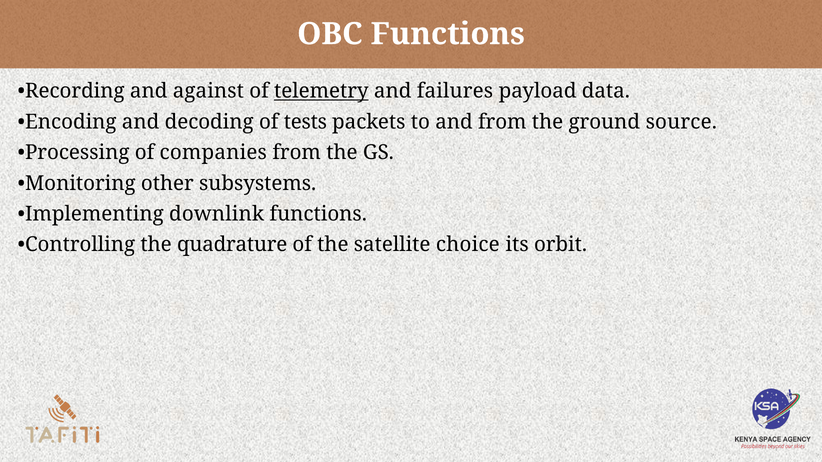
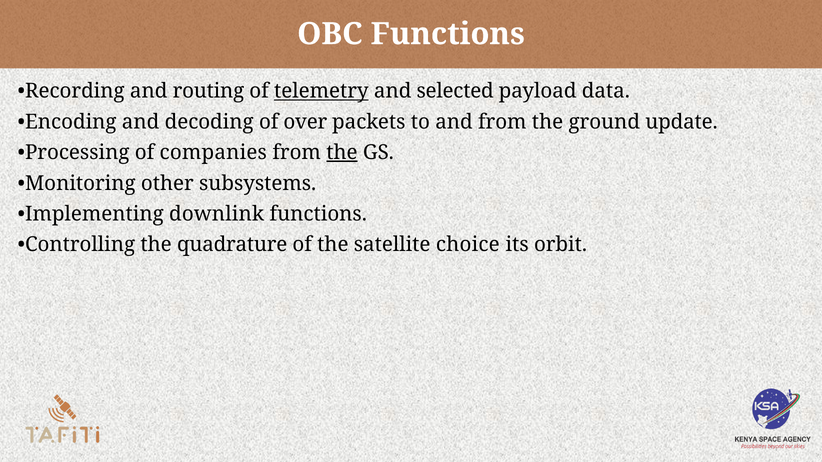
against: against -> routing
failures: failures -> selected
tests: tests -> over
source: source -> update
the at (342, 153) underline: none -> present
